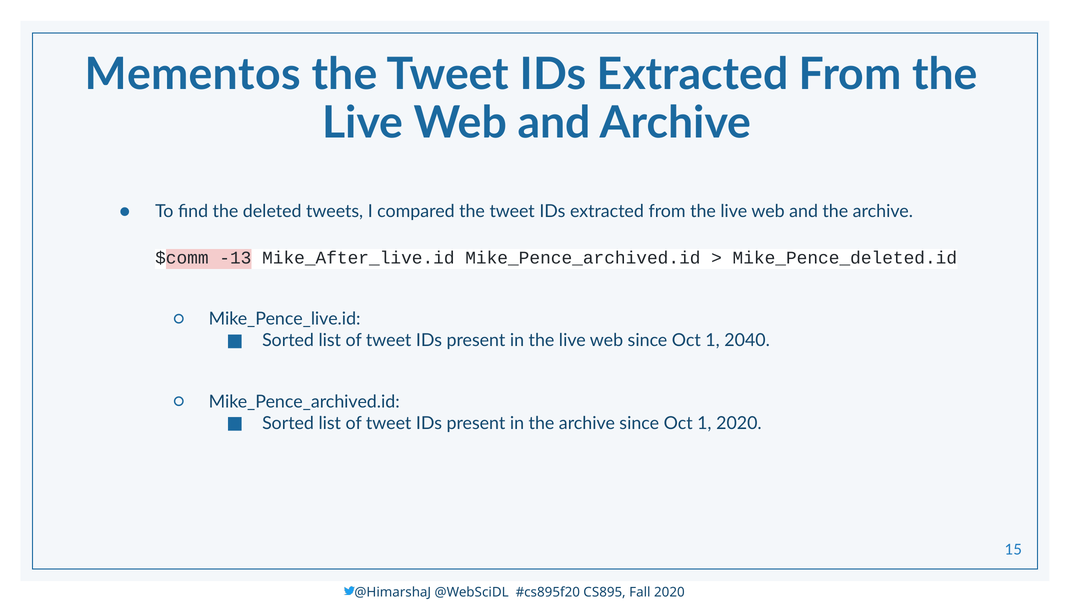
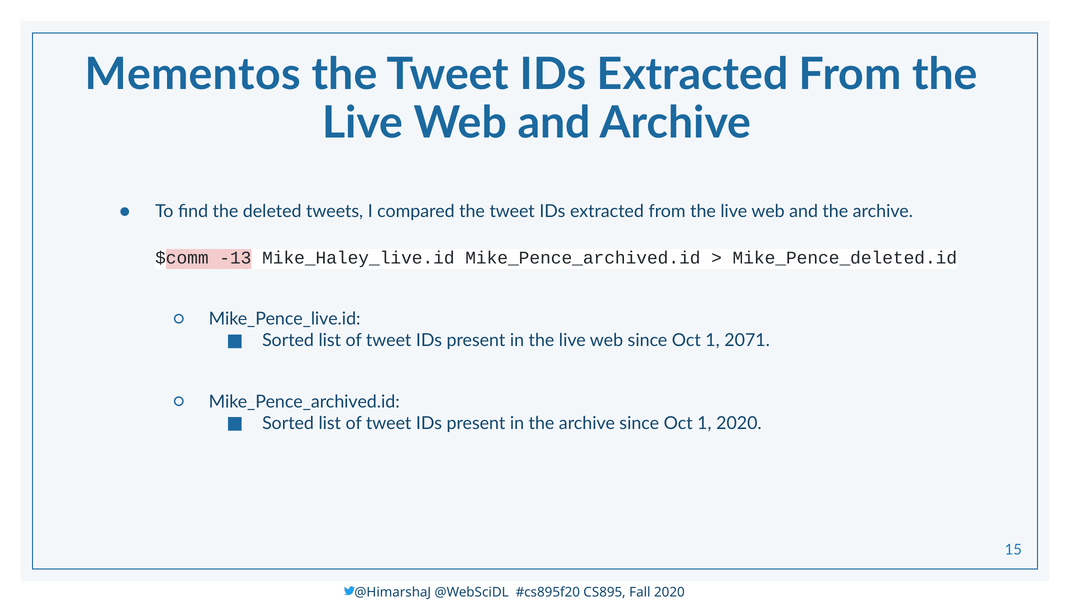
Mike_After_live.id: Mike_After_live.id -> Mike_Haley_live.id
2040: 2040 -> 2071
